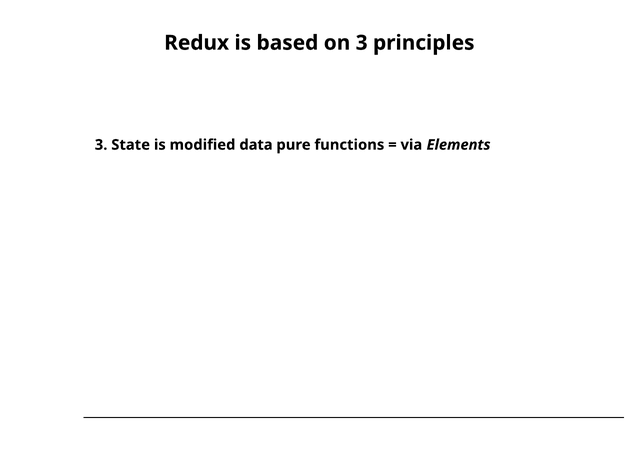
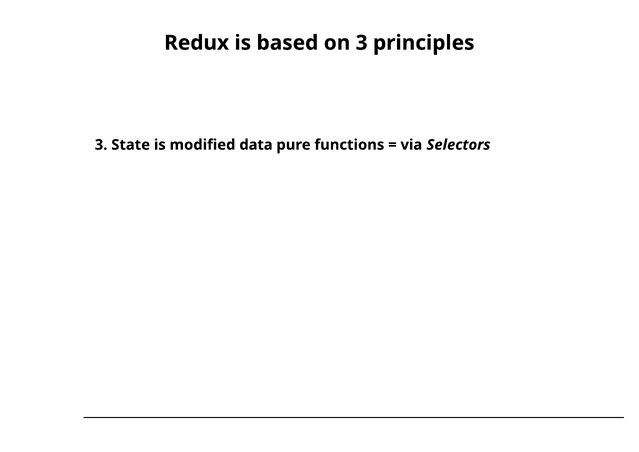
Elements: Elements -> Selectors
